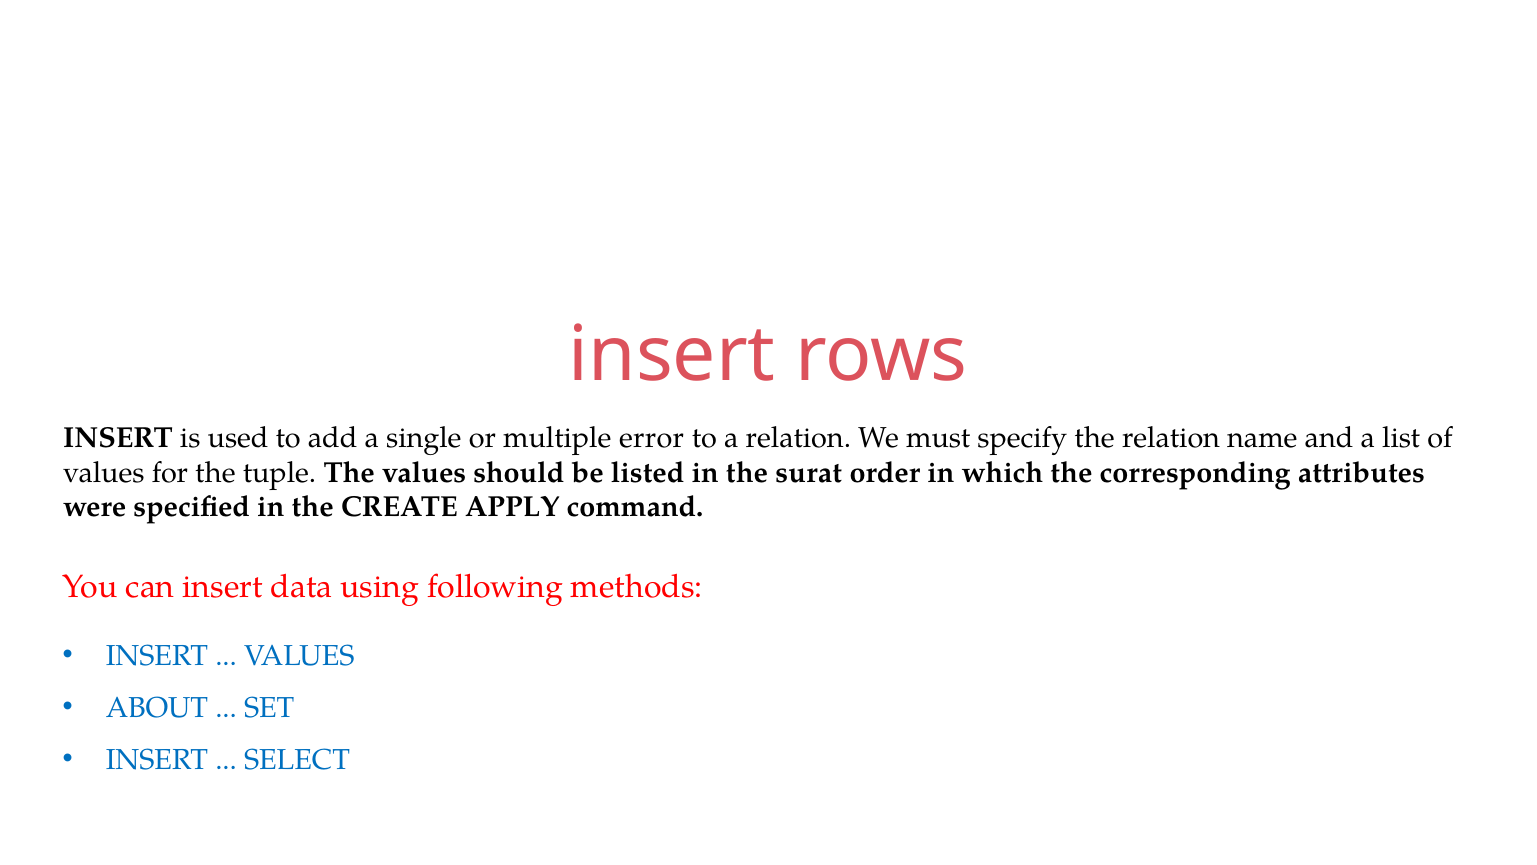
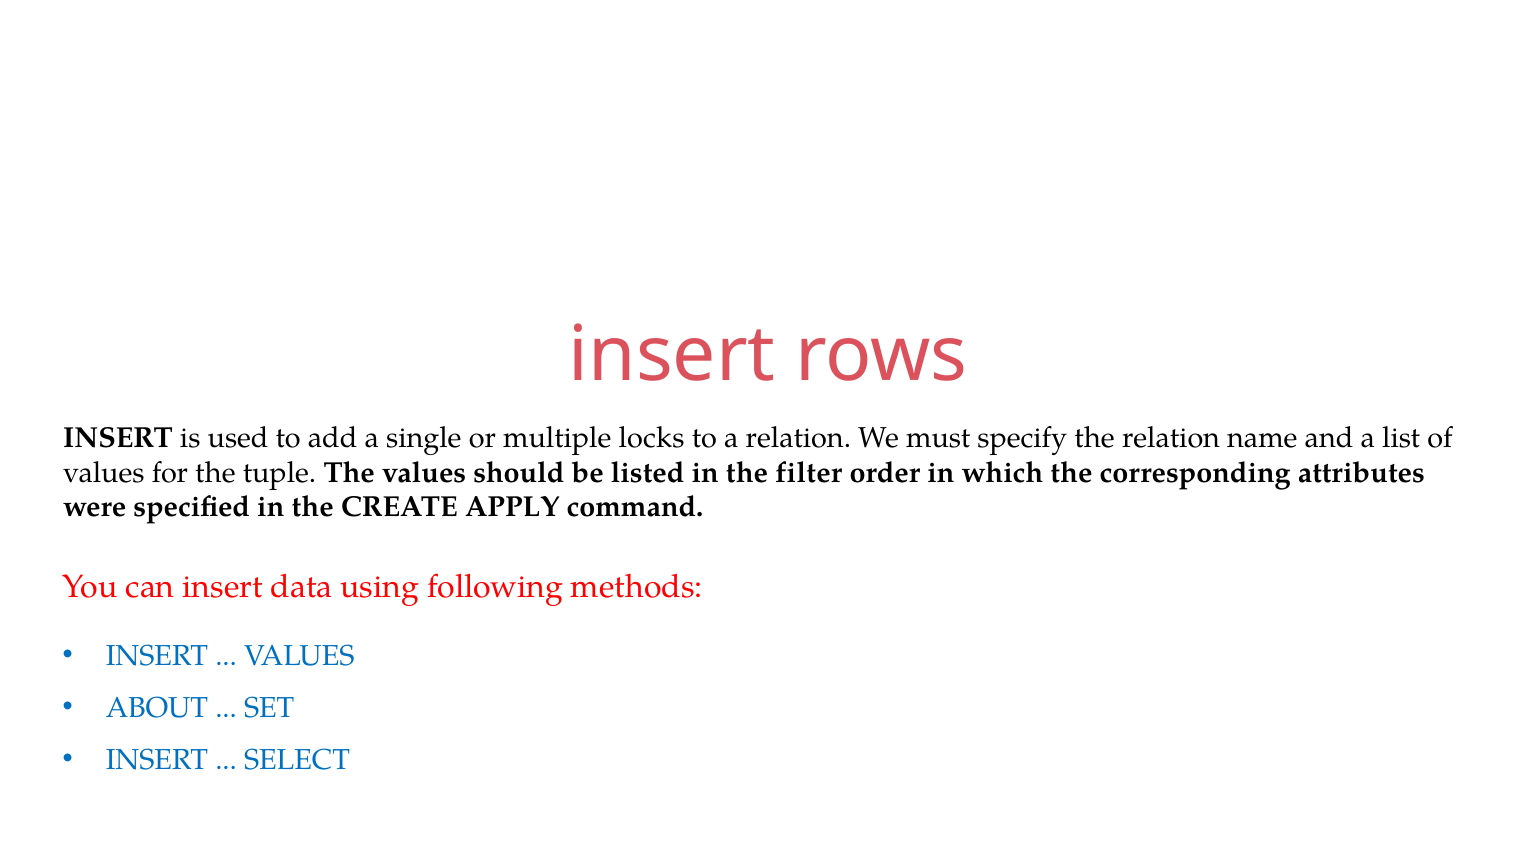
error: error -> locks
surat: surat -> filter
